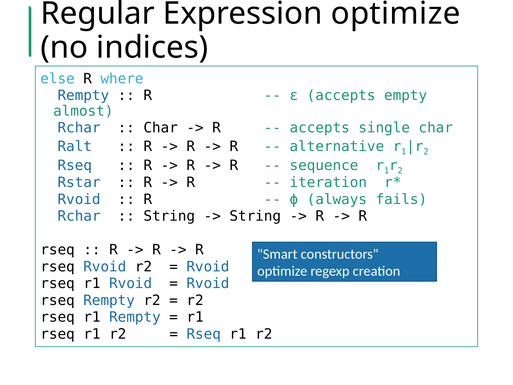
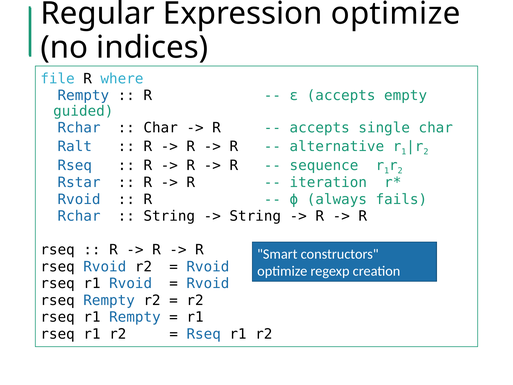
else: else -> file
almost: almost -> guided
